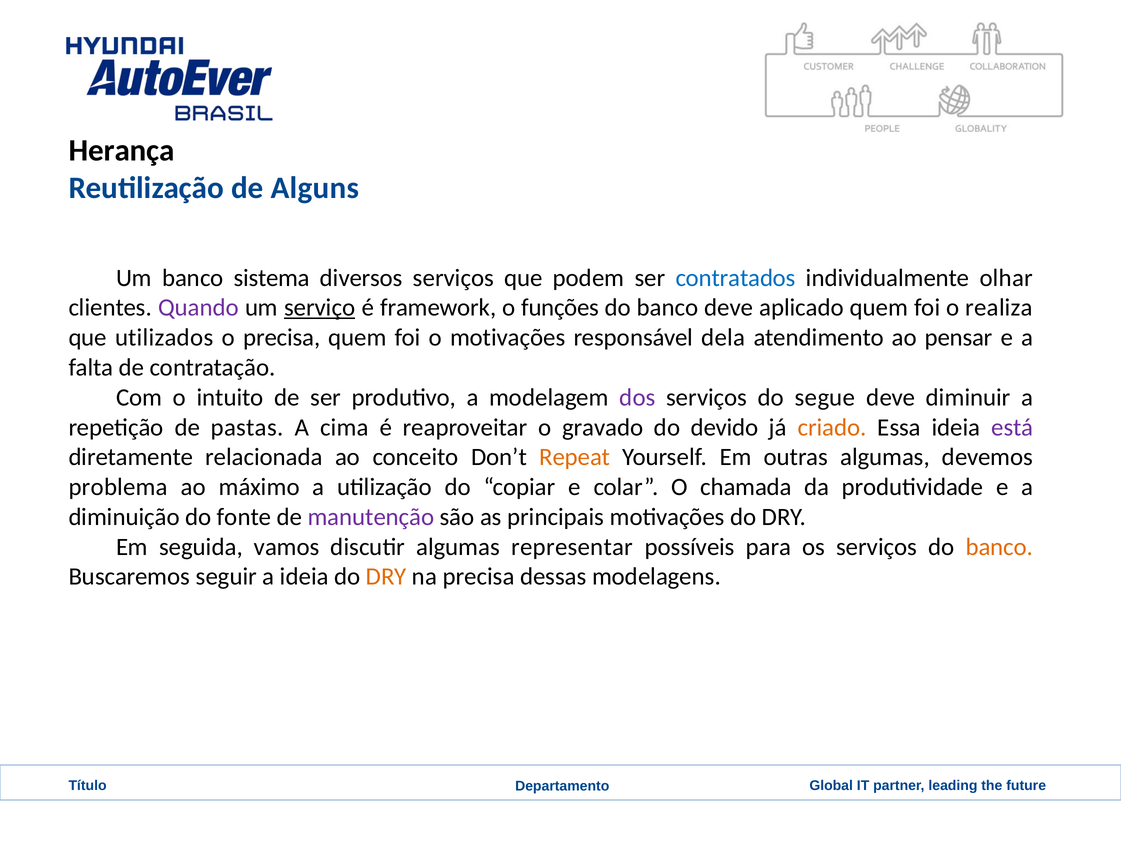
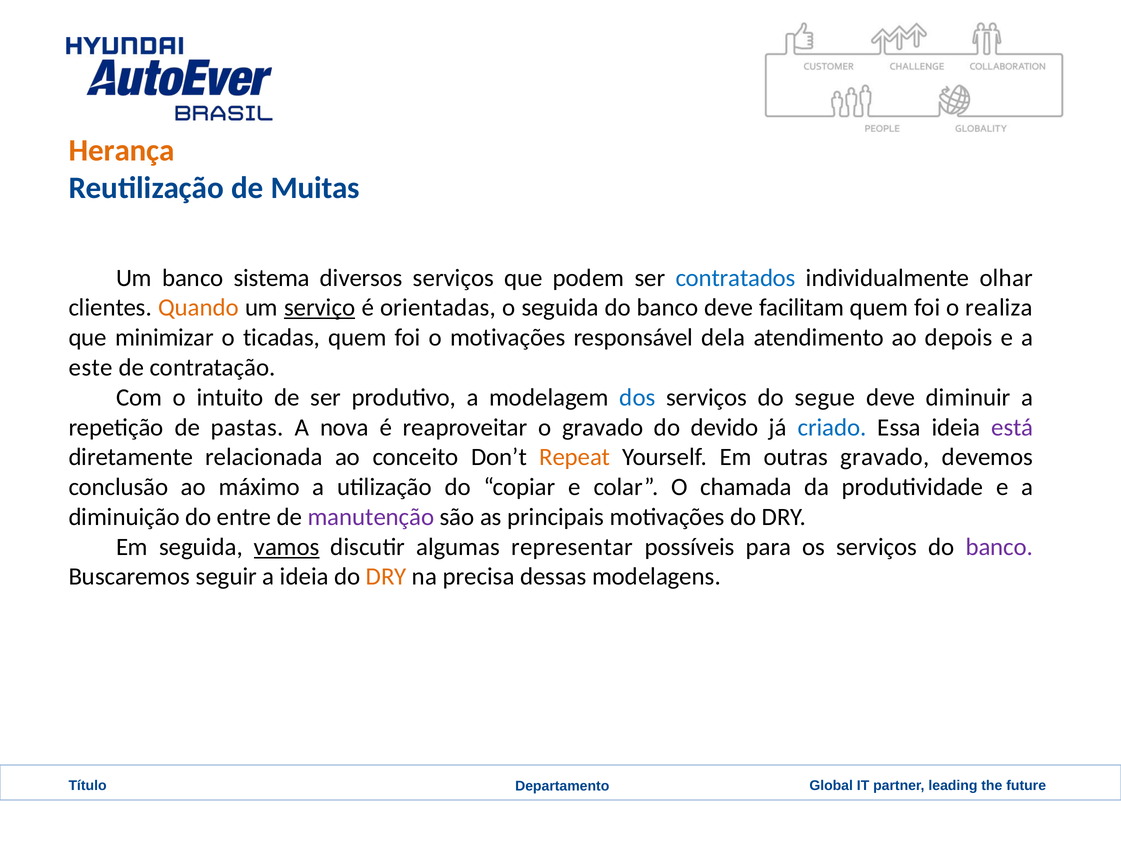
Herança colour: black -> orange
Alguns: Alguns -> Muitas
Quando colour: purple -> orange
framework: framework -> orientadas
o funções: funções -> seguida
aplicado: aplicado -> facilitam
utilizados: utilizados -> minimizar
o precisa: precisa -> ticadas
pensar: pensar -> depois
falta: falta -> este
dos colour: purple -> blue
cima: cima -> nova
criado colour: orange -> blue
outras algumas: algumas -> gravado
problema: problema -> conclusão
fonte: fonte -> entre
vamos underline: none -> present
banco at (999, 547) colour: orange -> purple
